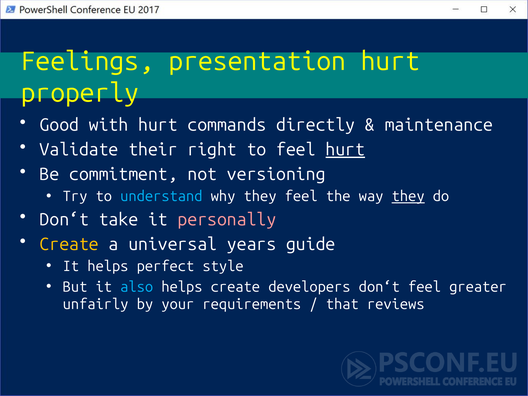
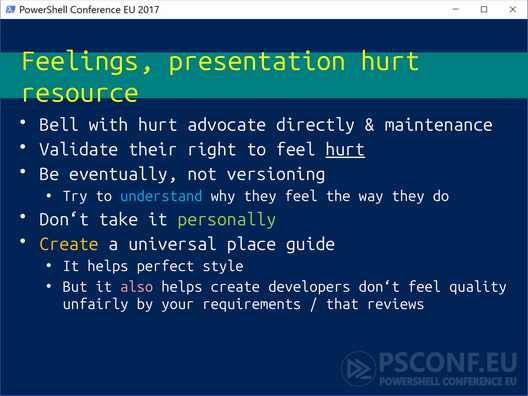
properly: properly -> resource
Good: Good -> Bell
commands: commands -> advocate
commitment: commitment -> eventually
they at (408, 196) underline: present -> none
personally colour: pink -> light green
years: years -> place
also colour: light blue -> pink
greater: greater -> quality
